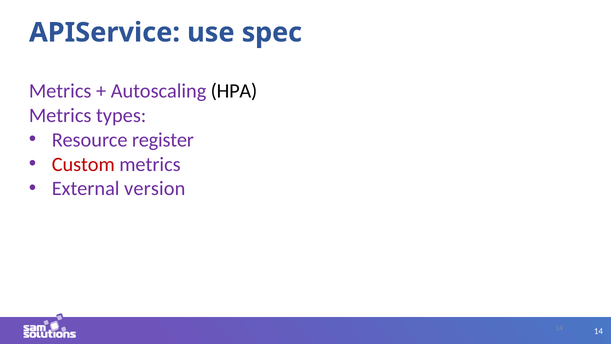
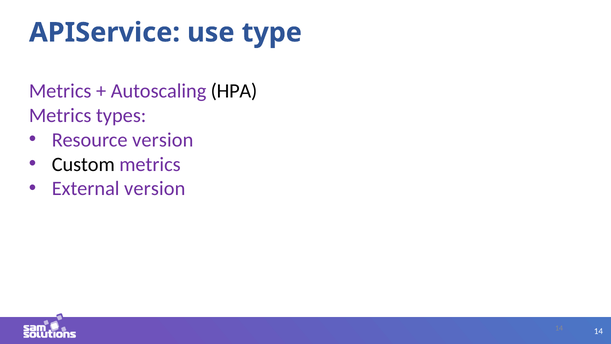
spec: spec -> type
Resource register: register -> version
Custom colour: red -> black
